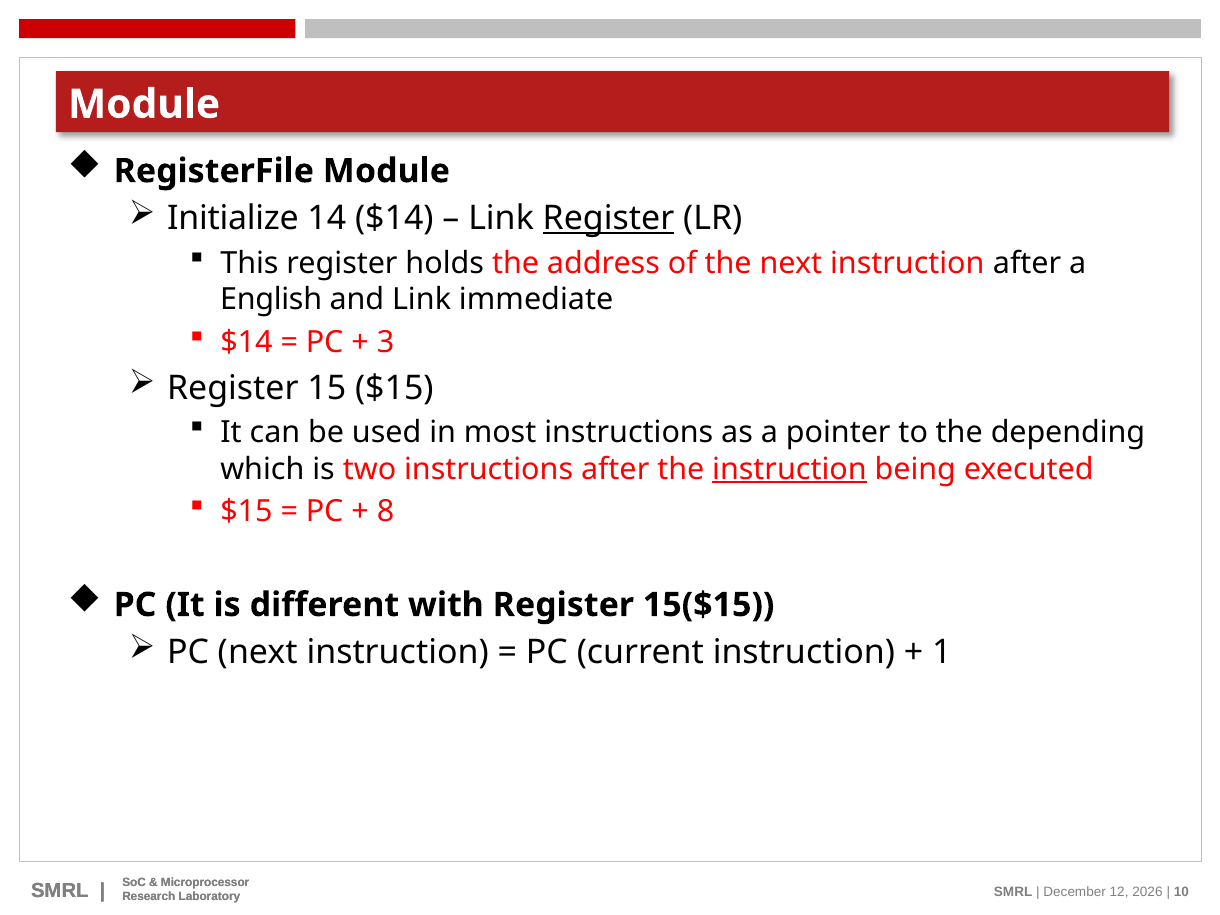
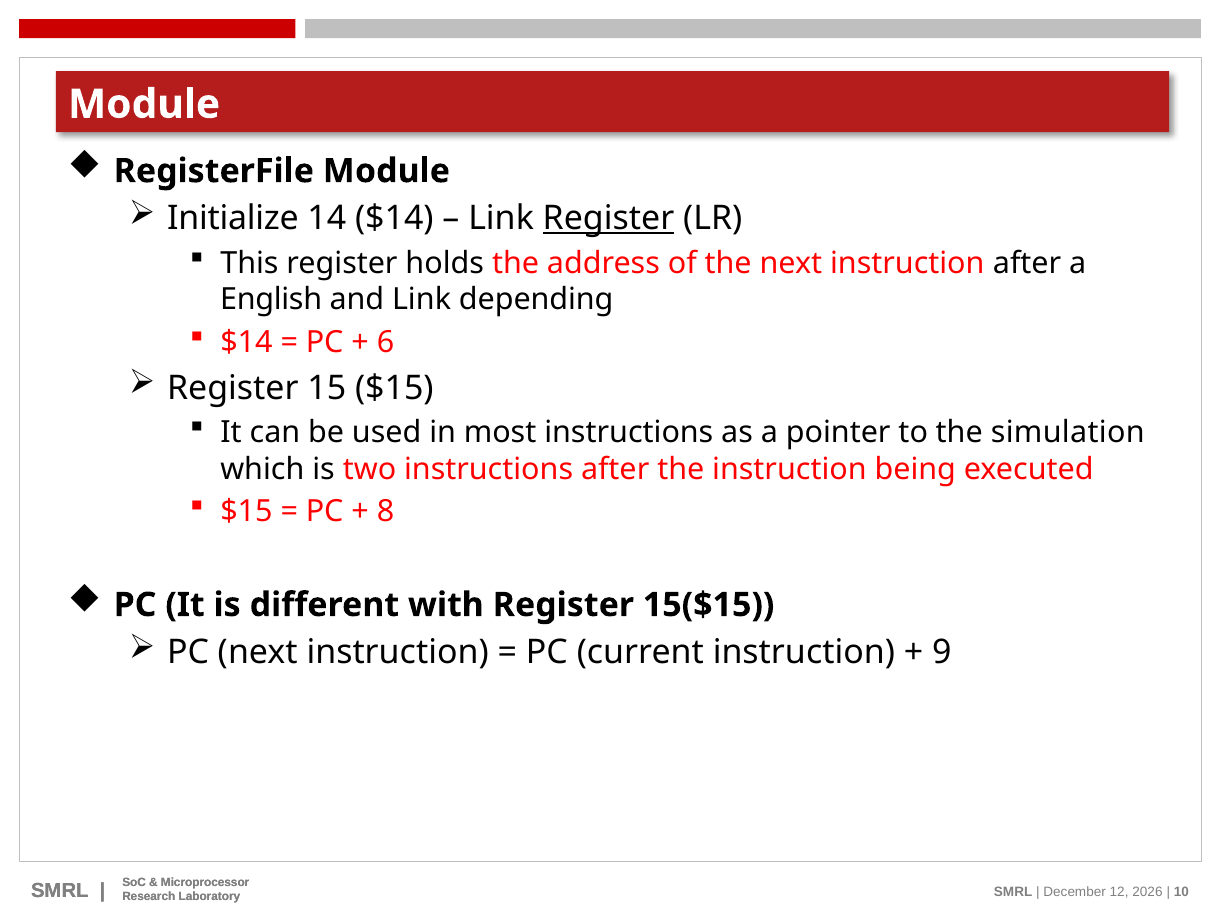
immediate: immediate -> depending
3: 3 -> 6
depending: depending -> simulation
instruction at (789, 469) underline: present -> none
1: 1 -> 9
